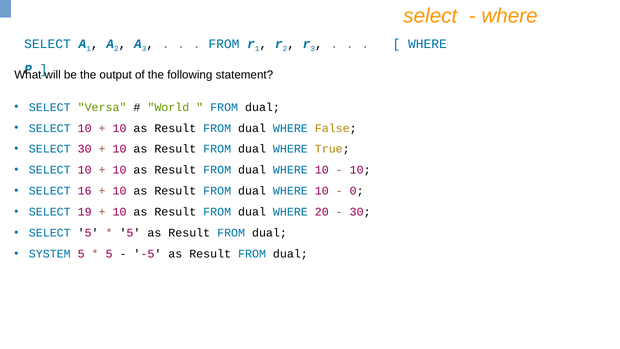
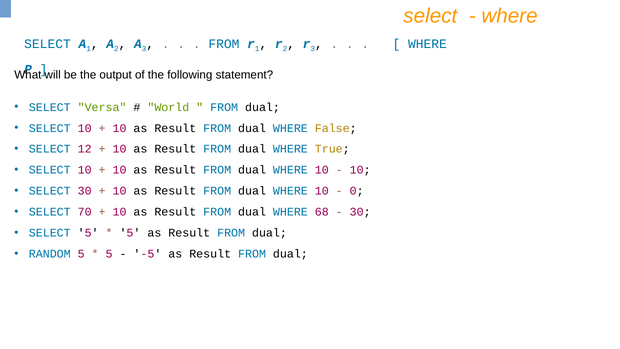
SELECT 30: 30 -> 12
SELECT 16: 16 -> 30
19: 19 -> 70
20: 20 -> 68
SYSTEM: SYSTEM -> RANDOM
